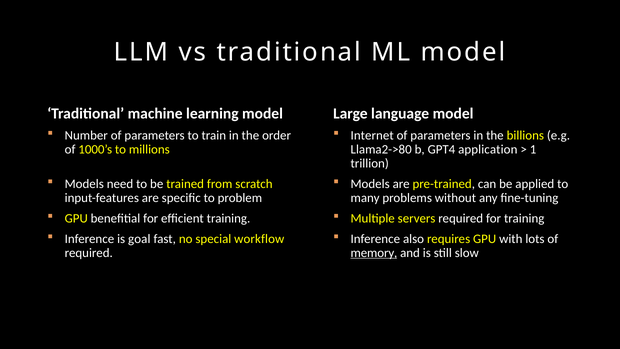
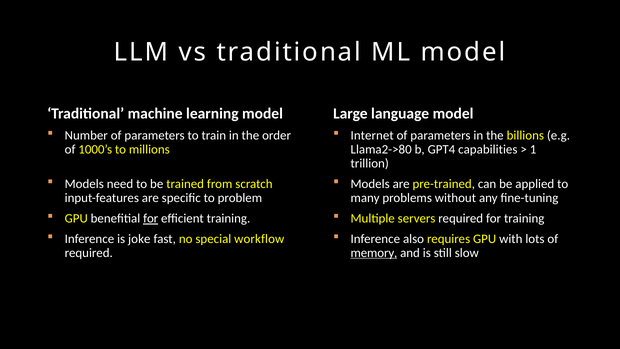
application: application -> capabilities
for at (151, 218) underline: none -> present
goal: goal -> joke
